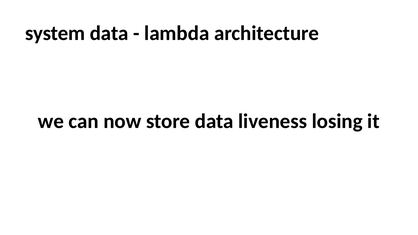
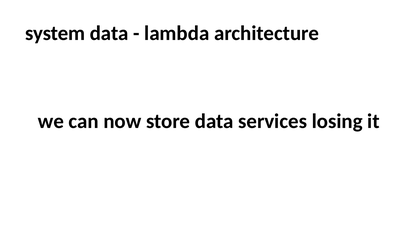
liveness: liveness -> services
